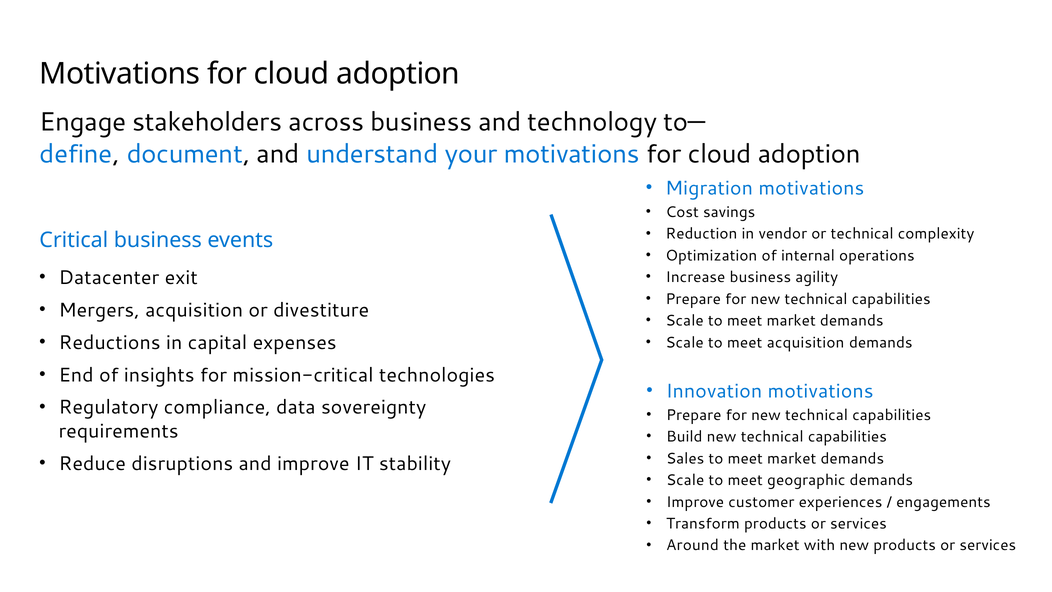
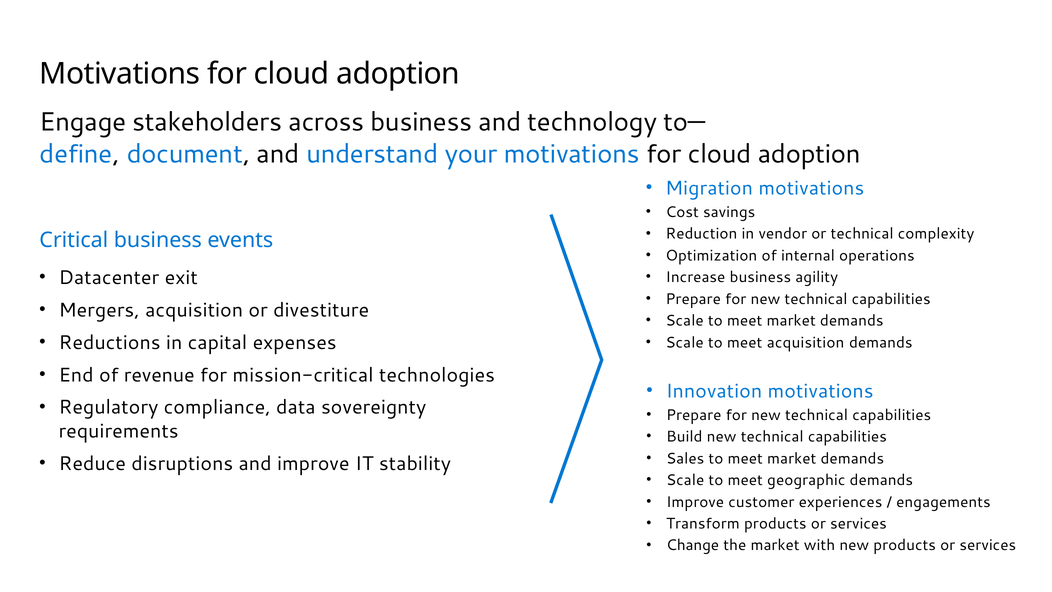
insights: insights -> revenue
Around: Around -> Change
